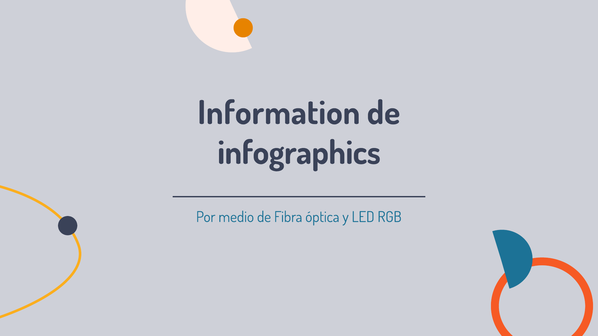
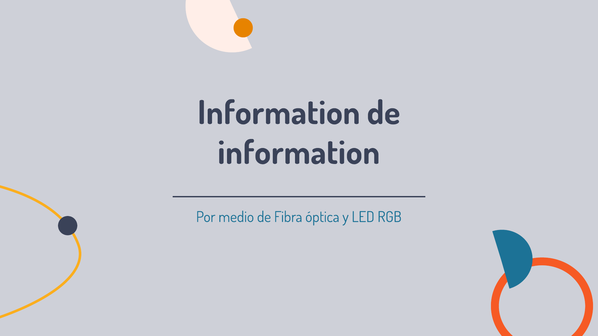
infographics at (299, 153): infographics -> information
